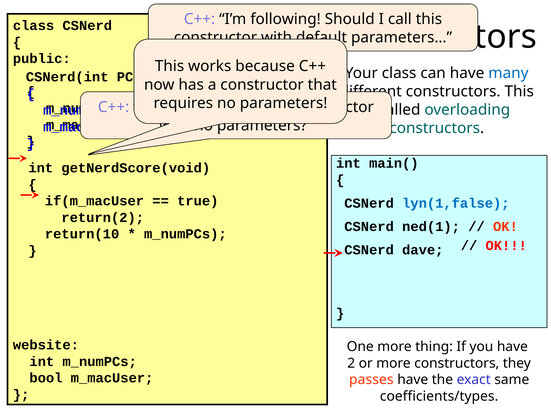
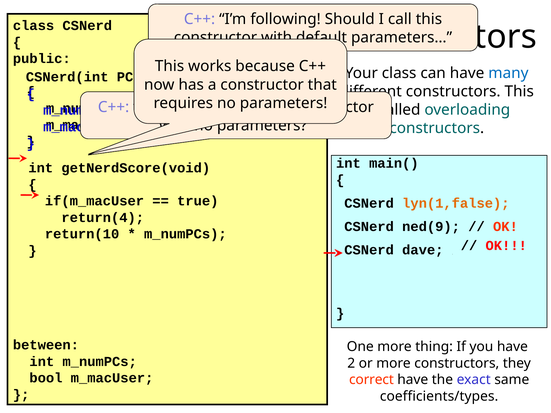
lyn(1,false colour: blue -> orange
return(2: return(2 -> return(4
ned(1: ned(1 -> ned(9
website: website -> between
passes: passes -> correct
